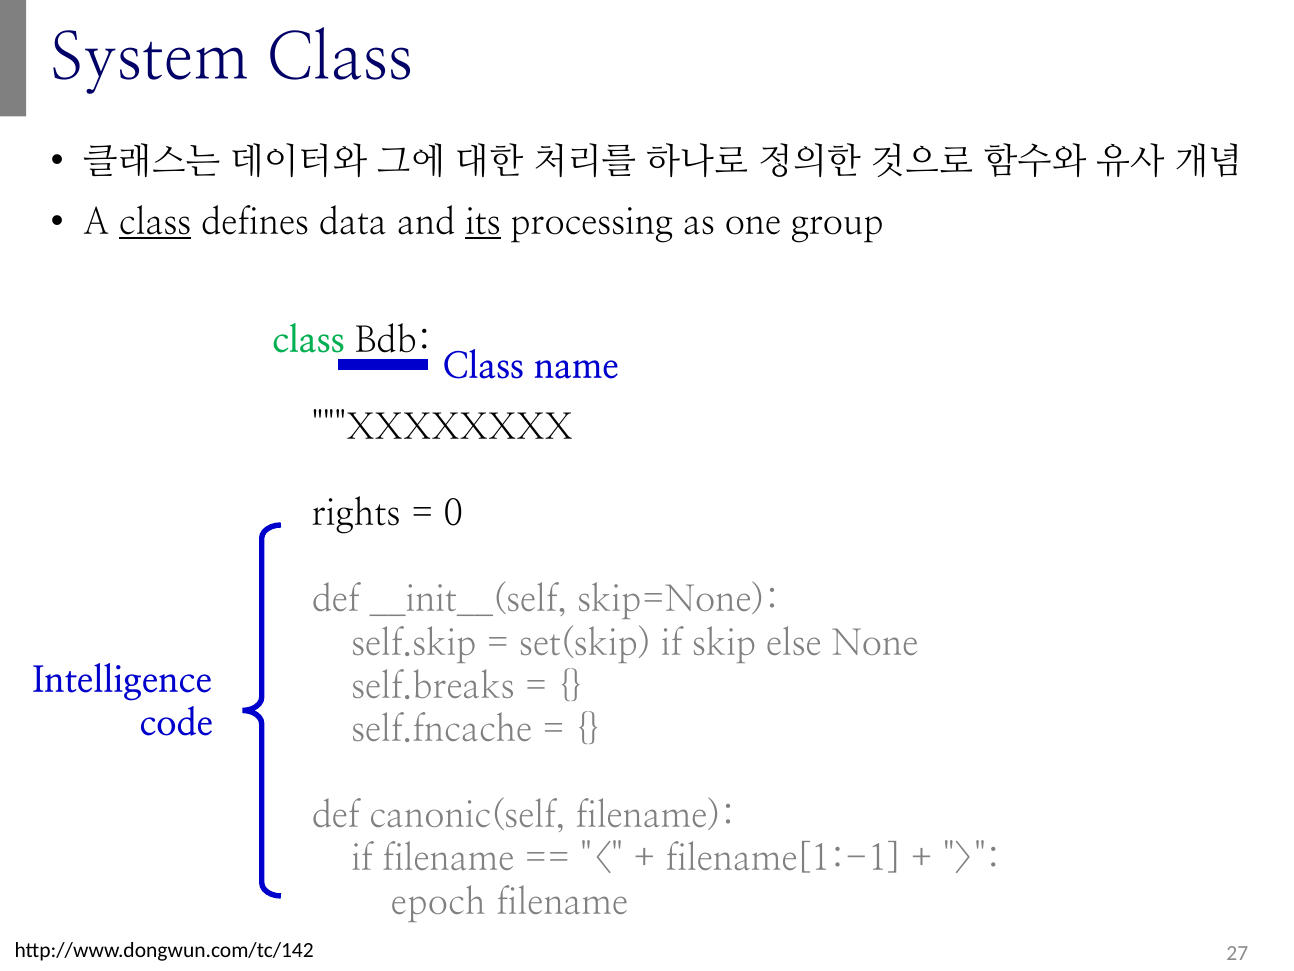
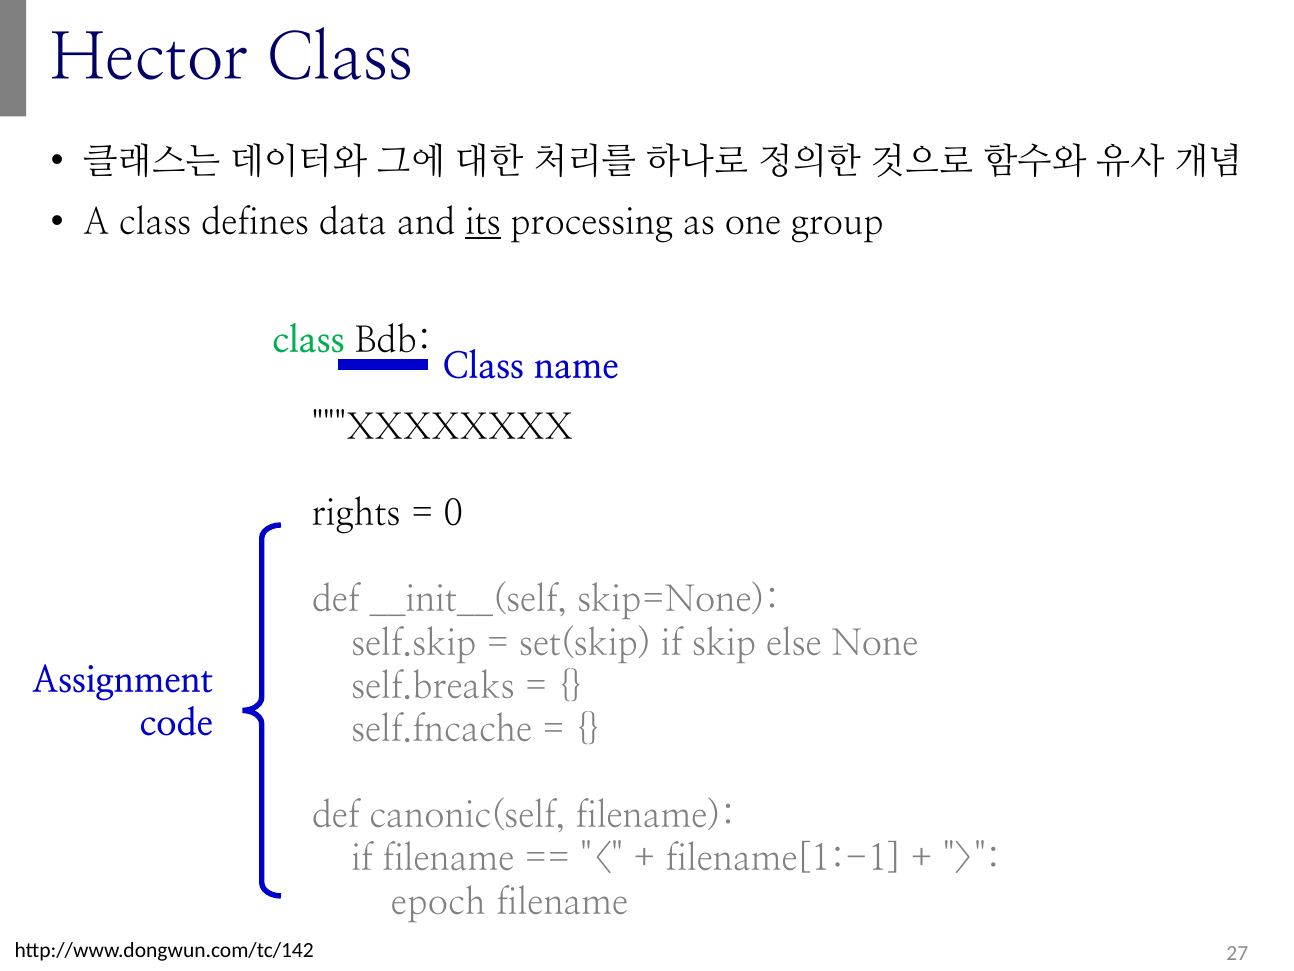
System: System -> Hector
class at (155, 223) underline: present -> none
Intelligence: Intelligence -> Assignment
